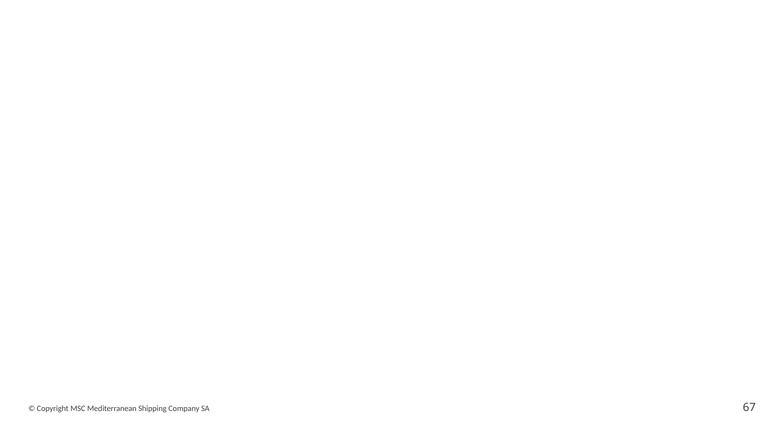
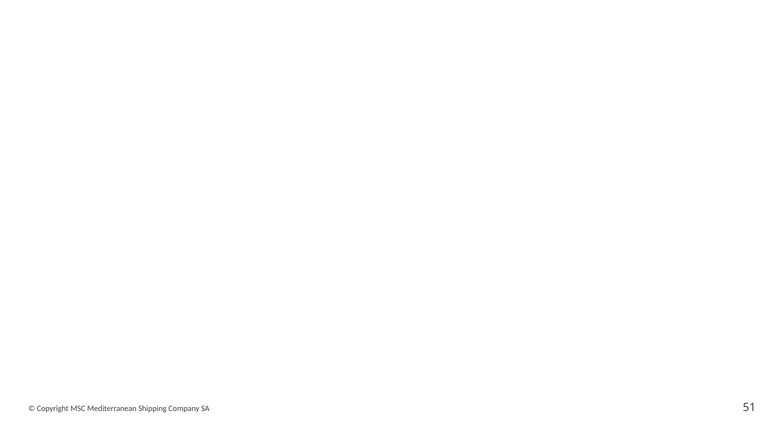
67: 67 -> 51
